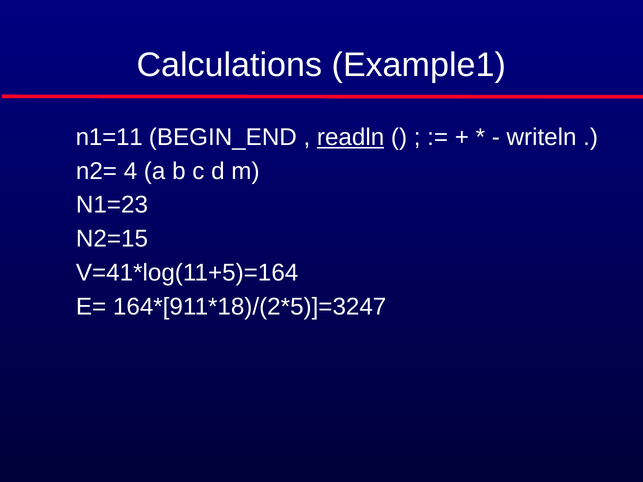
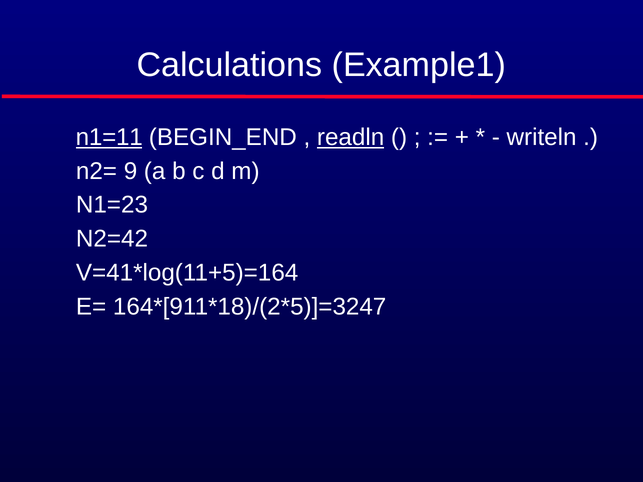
n1=11 underline: none -> present
4: 4 -> 9
N2=15: N2=15 -> N2=42
